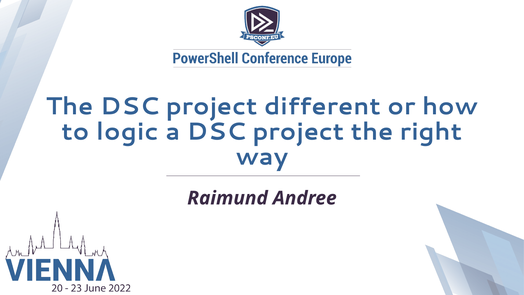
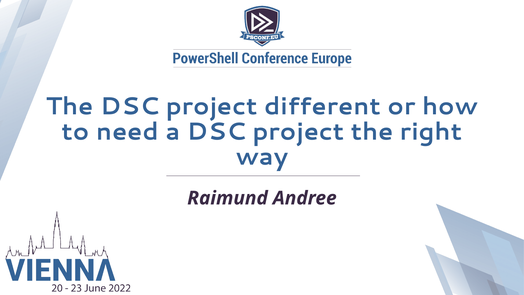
logic: logic -> need
